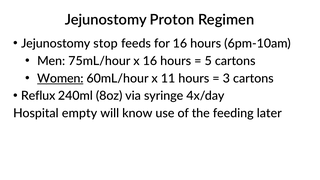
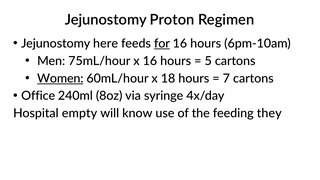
stop: stop -> here
for underline: none -> present
11: 11 -> 18
3: 3 -> 7
Reflux: Reflux -> Office
later: later -> they
